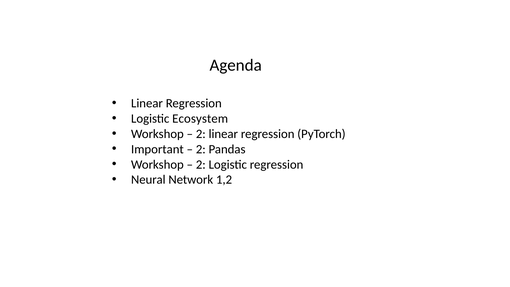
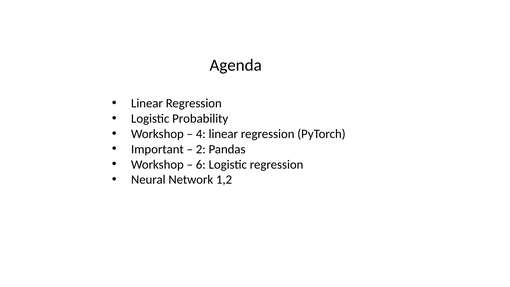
Ecosystem: Ecosystem -> Probability
2 at (201, 134): 2 -> 4
2 at (201, 164): 2 -> 6
